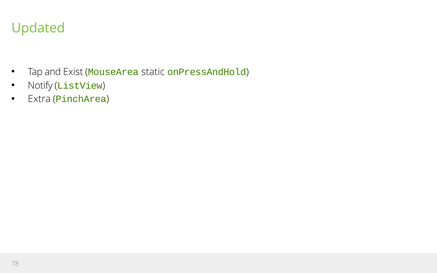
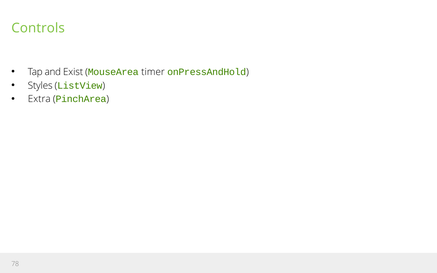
Updated: Updated -> Controls
static: static -> timer
Notify: Notify -> Styles
